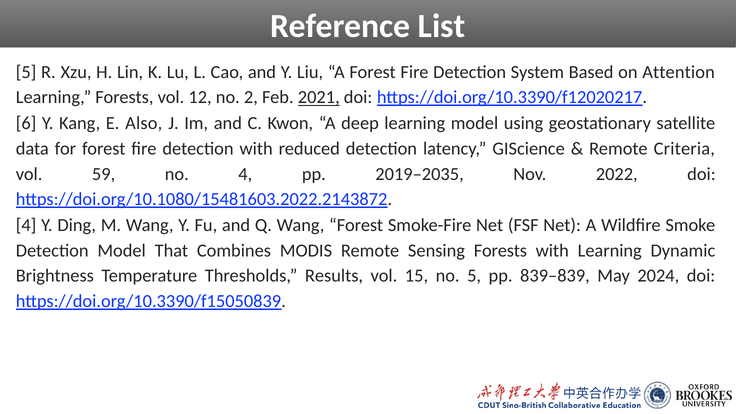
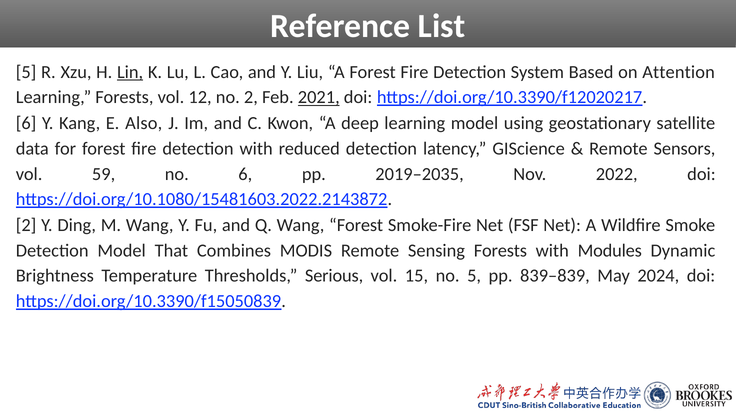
Lin underline: none -> present
Criteria: Criteria -> Sensors
no 4: 4 -> 6
4 at (26, 225): 4 -> 2
with Learning: Learning -> Modules
Results: Results -> Serious
